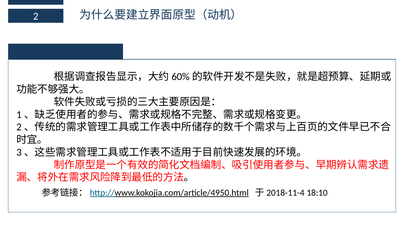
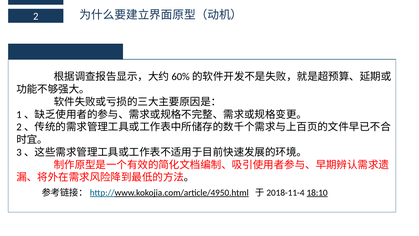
18:10 underline: none -> present
